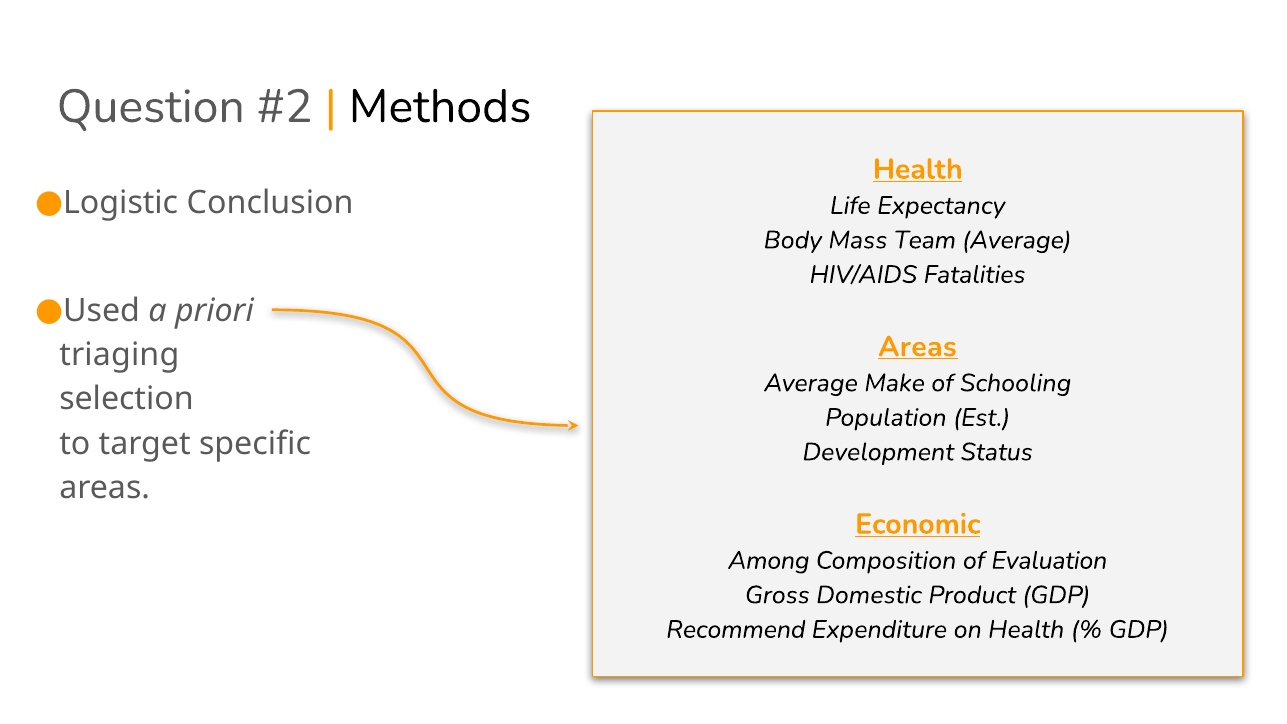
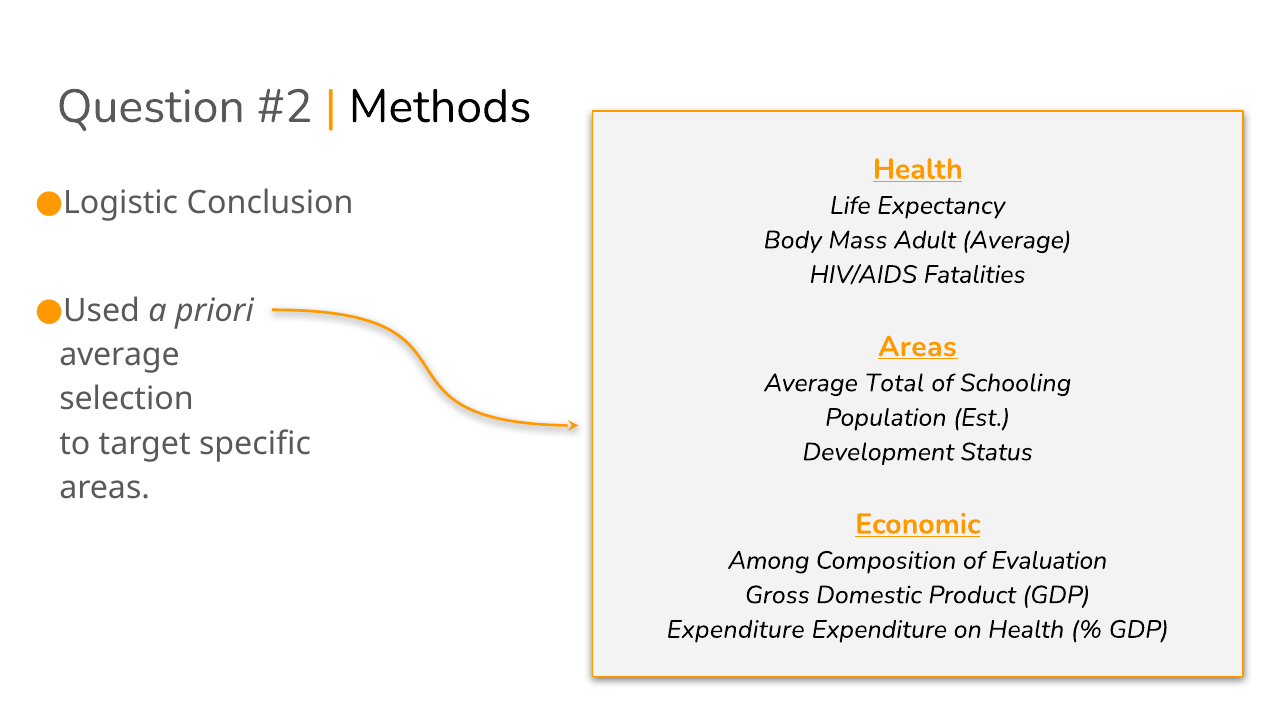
Team: Team -> Adult
triaging at (119, 355): triaging -> average
Make: Make -> Total
Recommend at (736, 629): Recommend -> Expenditure
